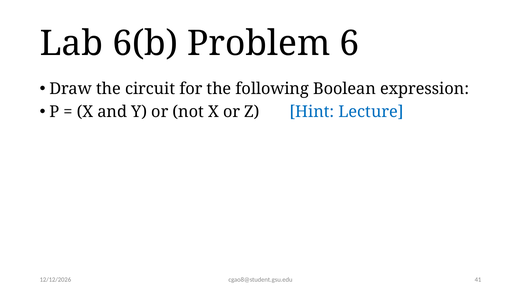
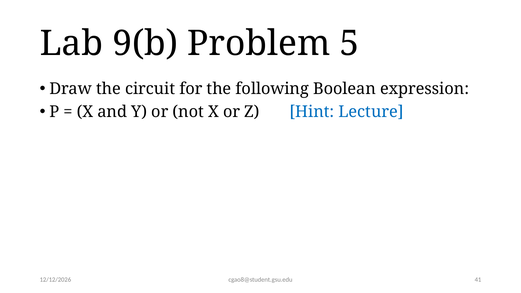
6(b: 6(b -> 9(b
6: 6 -> 5
